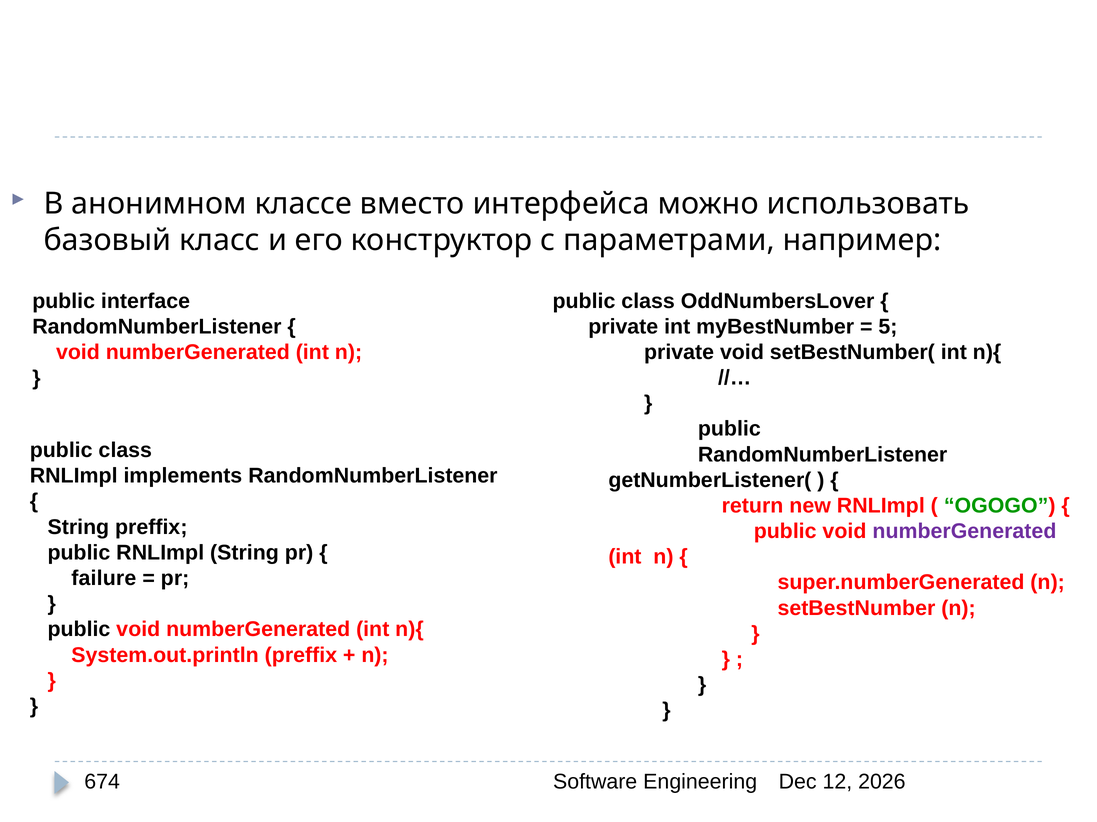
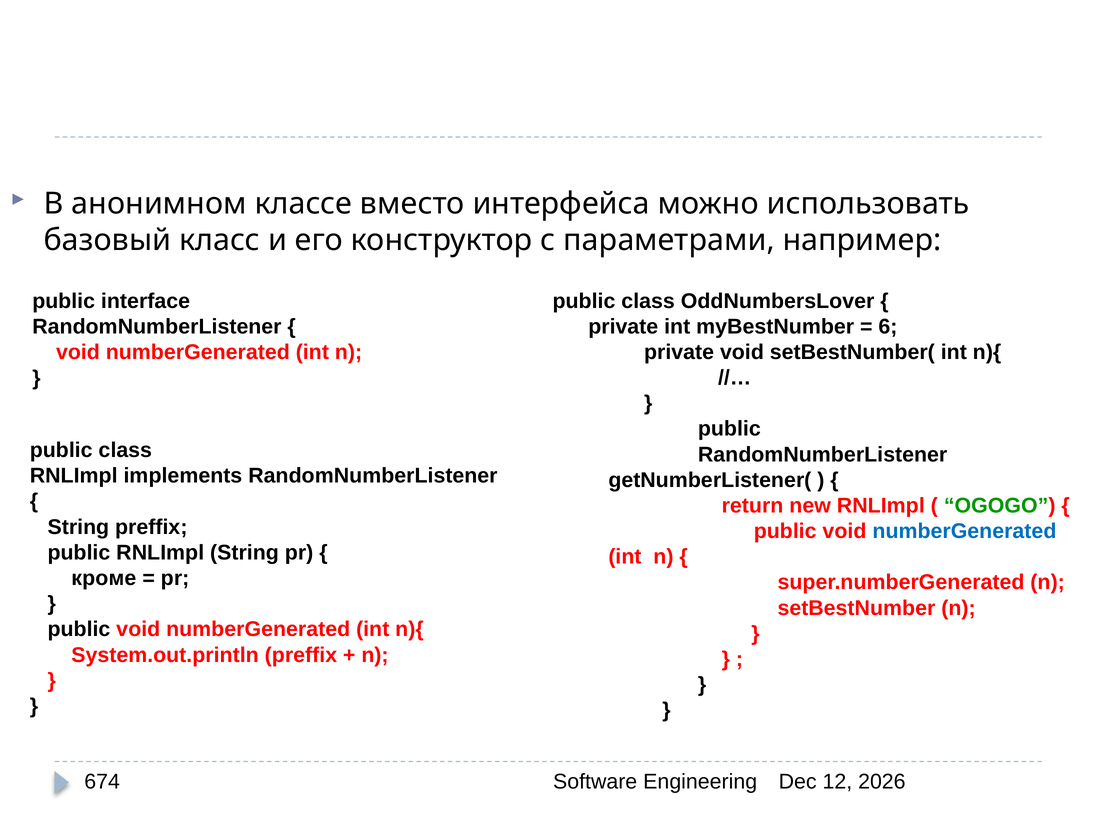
5: 5 -> 6
numberGenerated at (964, 532) colour: purple -> blue
failure: failure -> кроме
